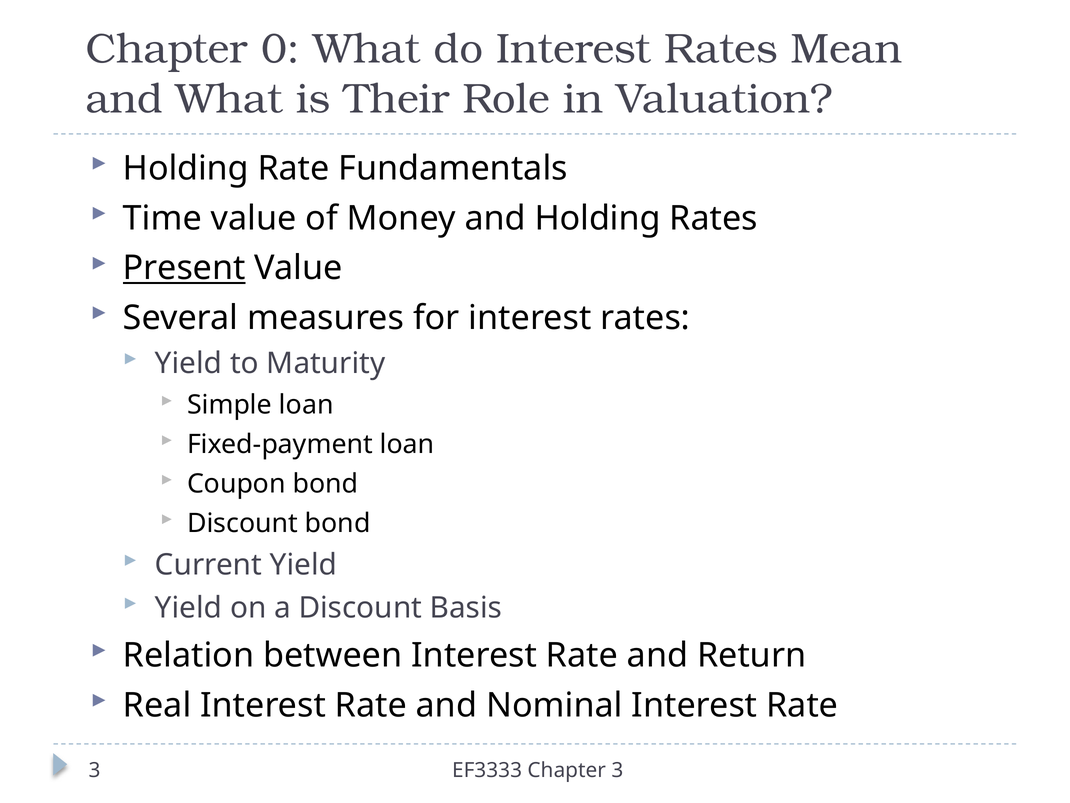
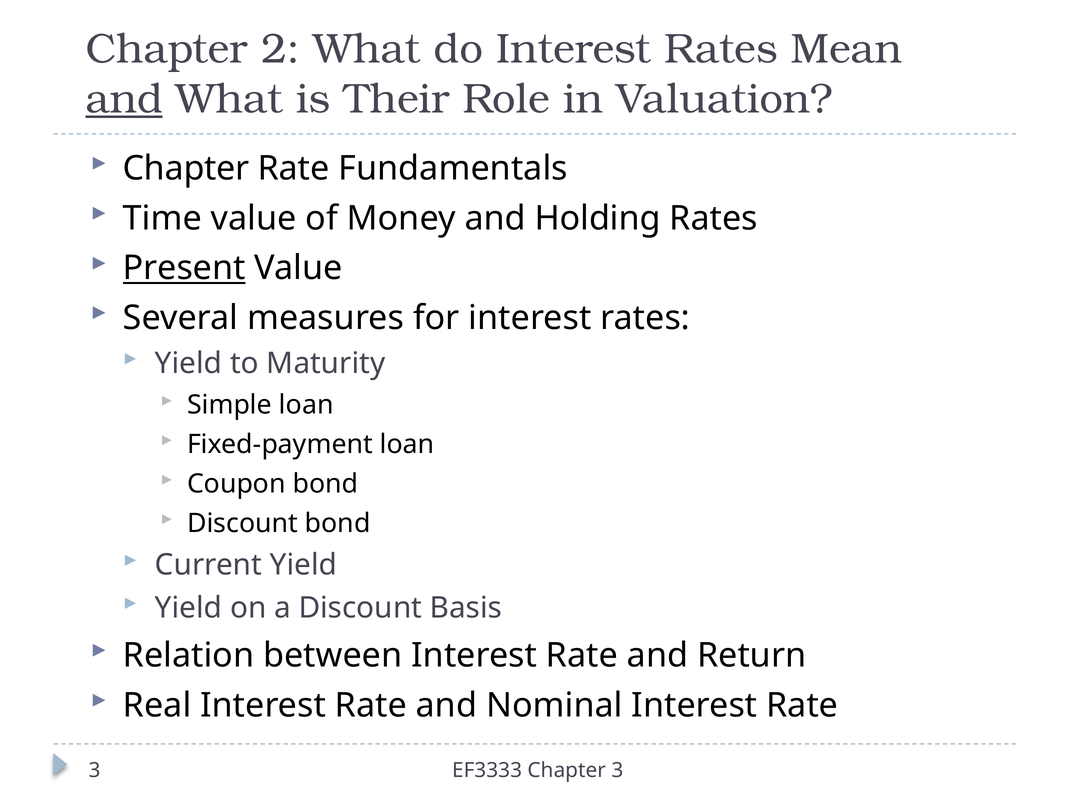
0: 0 -> 2
and at (124, 99) underline: none -> present
Holding at (186, 168): Holding -> Chapter
